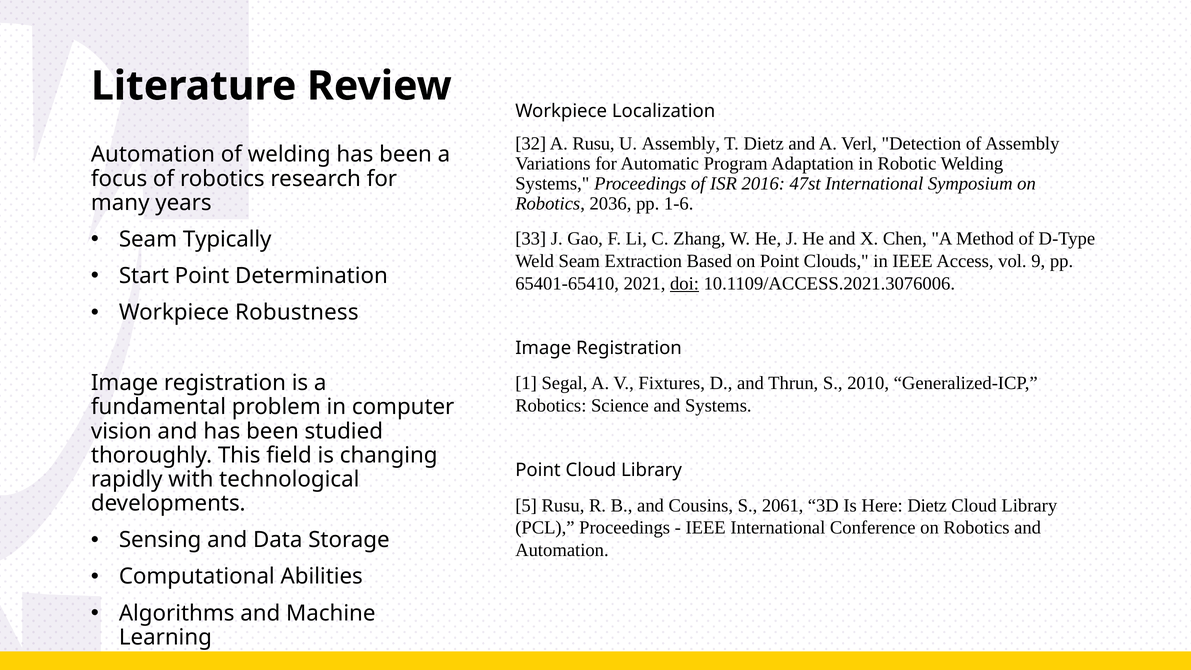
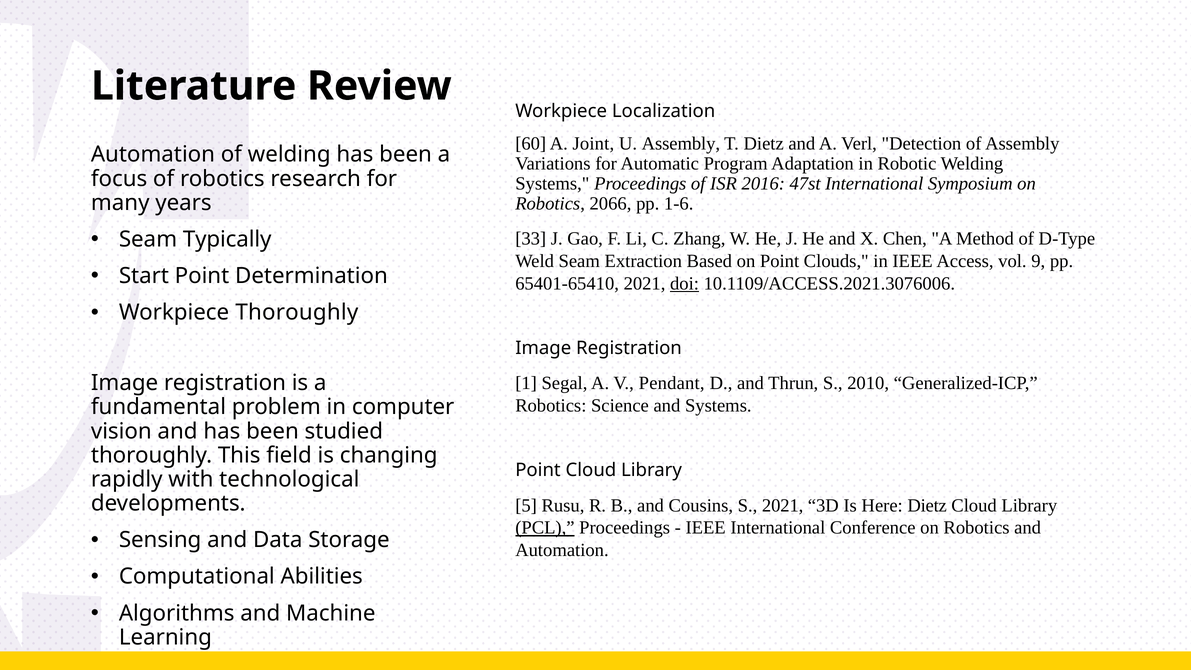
32: 32 -> 60
A Rusu: Rusu -> Joint
2036: 2036 -> 2066
Workpiece Robustness: Robustness -> Thoroughly
Fixtures: Fixtures -> Pendant
S 2061: 2061 -> 2021
PCL underline: none -> present
